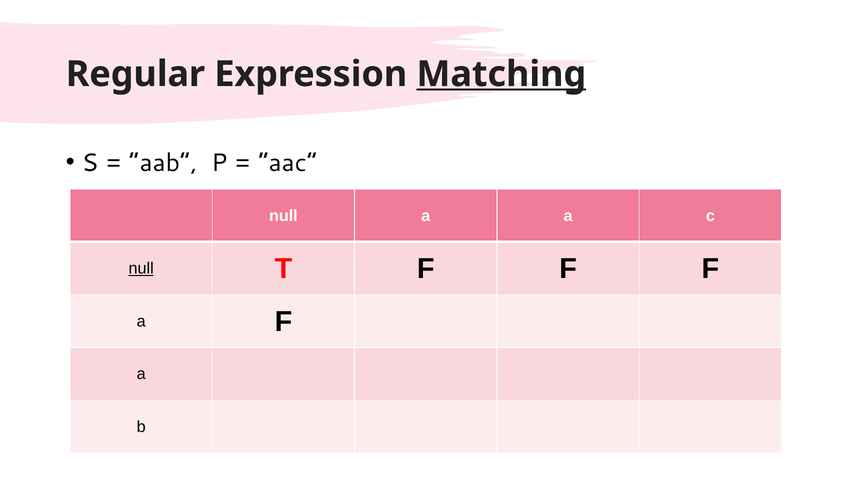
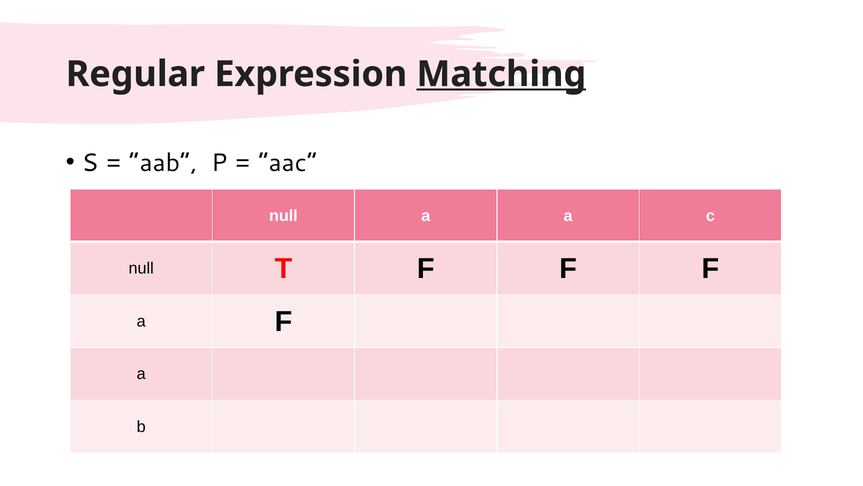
null at (141, 268) underline: present -> none
